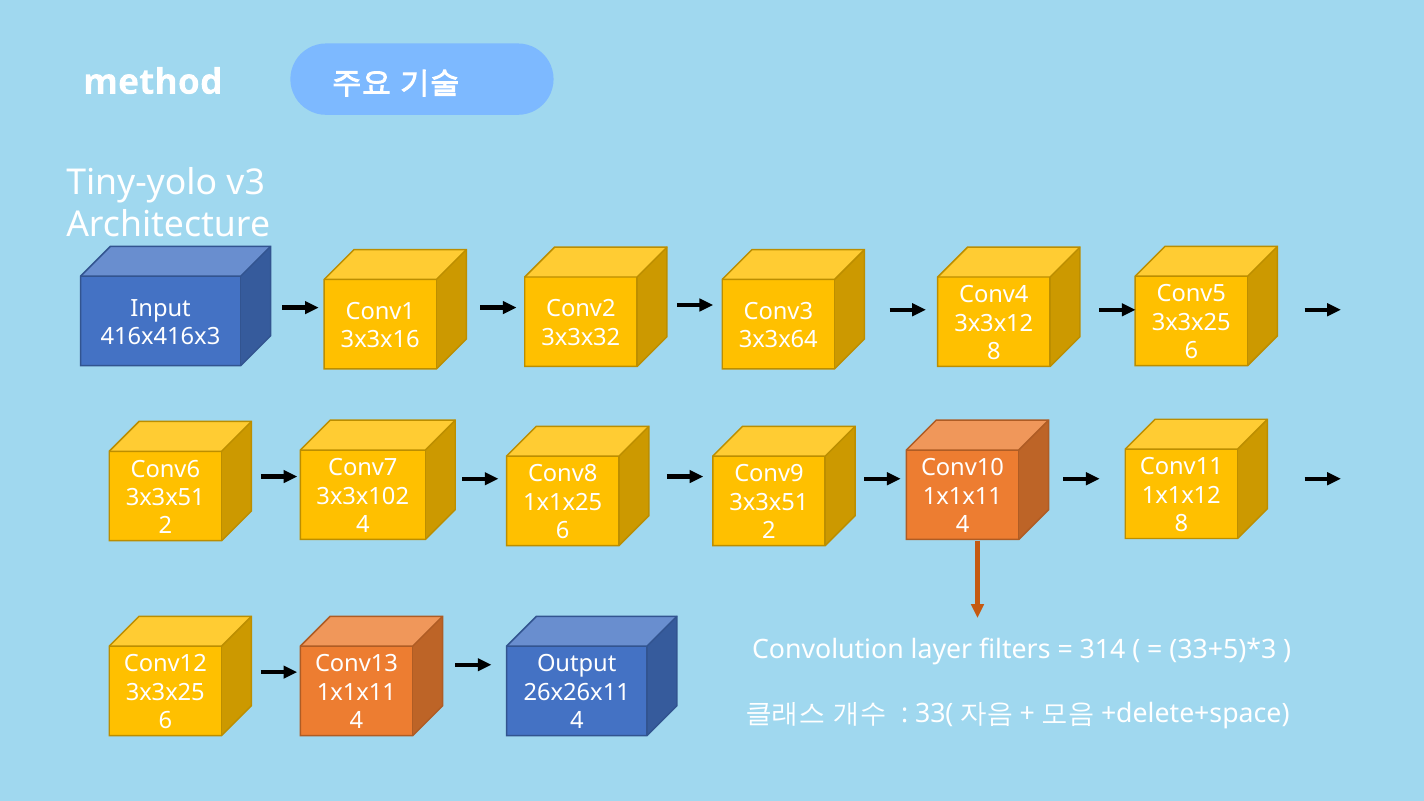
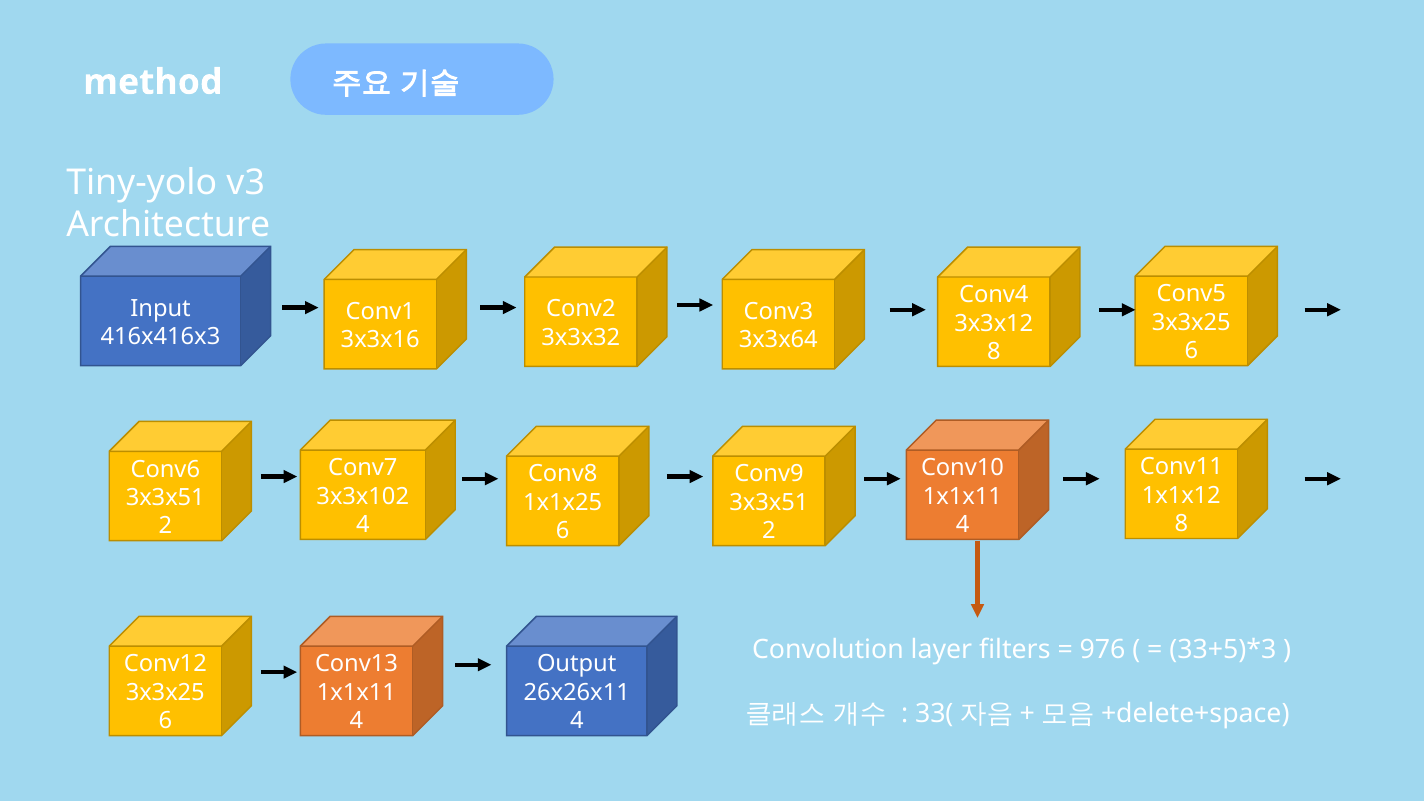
314: 314 -> 976
